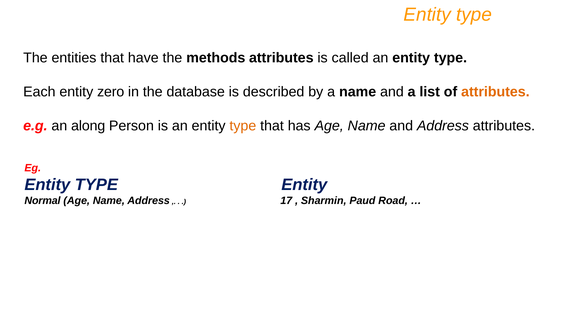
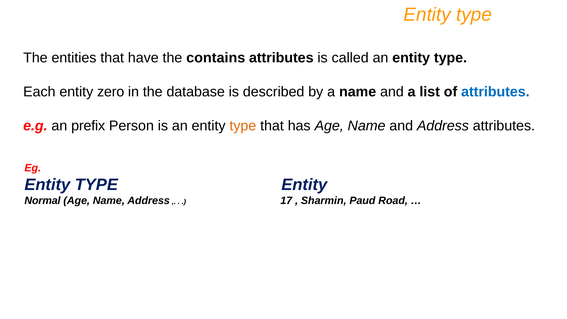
methods: methods -> contains
attributes at (495, 92) colour: orange -> blue
along: along -> prefix
